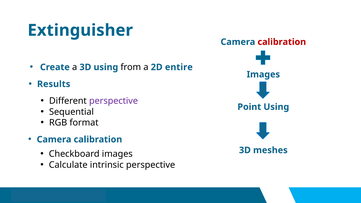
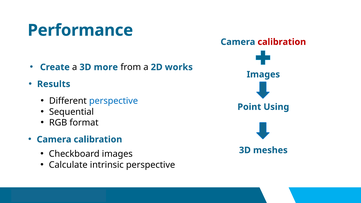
Extinguisher: Extinguisher -> Performance
3D using: using -> more
entire: entire -> works
perspective at (114, 101) colour: purple -> blue
